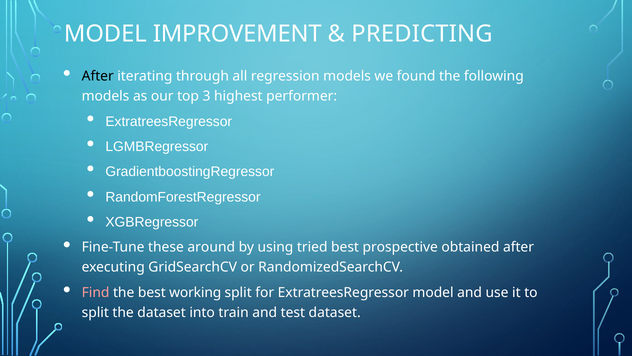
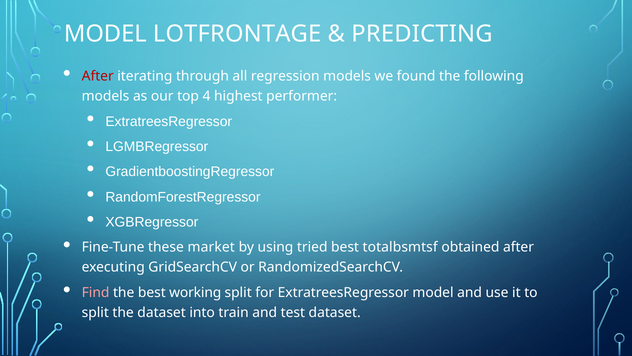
IMPROVEMENT: IMPROVEMENT -> LOTFRONTAGE
After at (98, 76) colour: black -> red
3: 3 -> 4
around: around -> market
prospective: prospective -> totalbsmtsf
